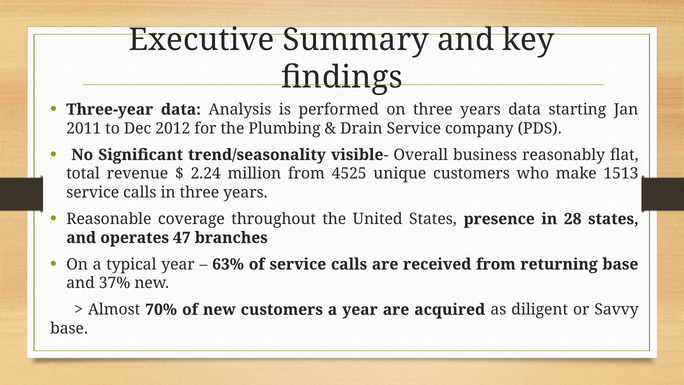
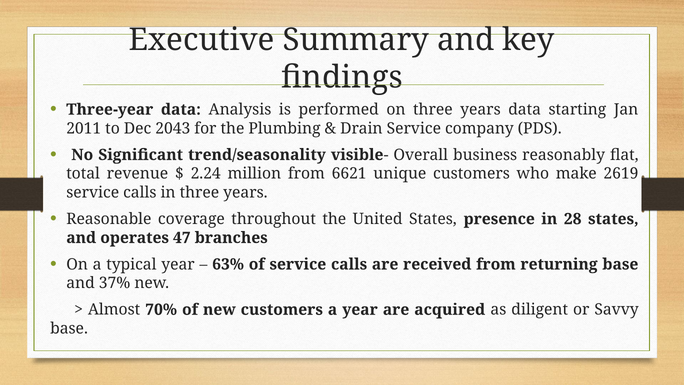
2012: 2012 -> 2043
4525: 4525 -> 6621
1513: 1513 -> 2619
